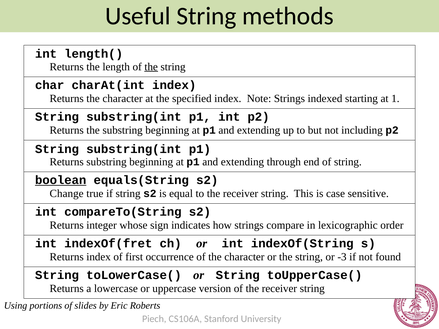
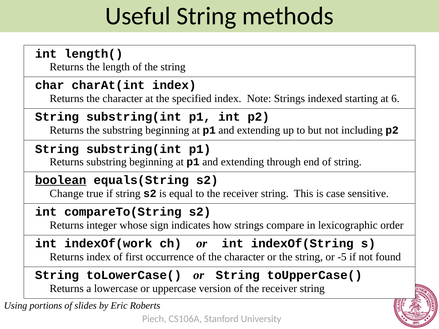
the at (151, 67) underline: present -> none
1: 1 -> 6
indexOf(fret: indexOf(fret -> indexOf(work
-3: -3 -> -5
